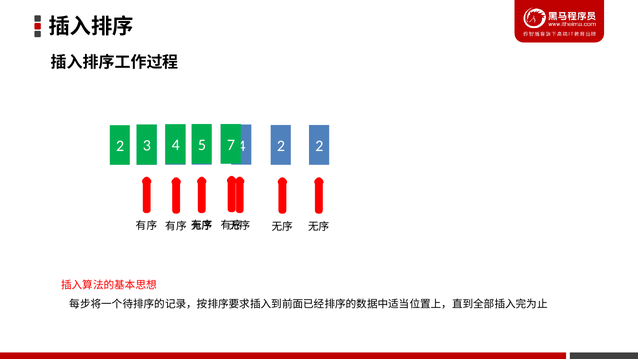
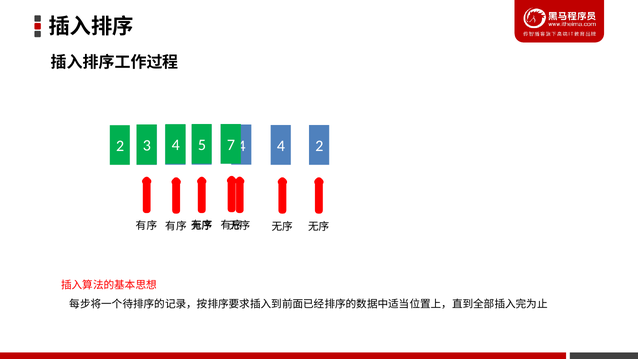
2 at (281, 146): 2 -> 4
